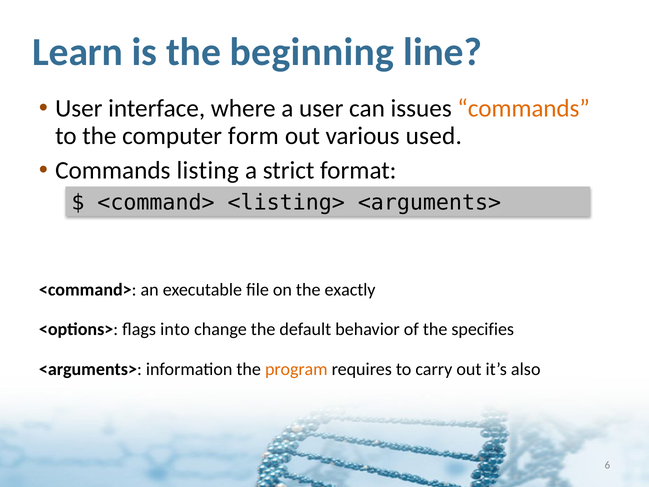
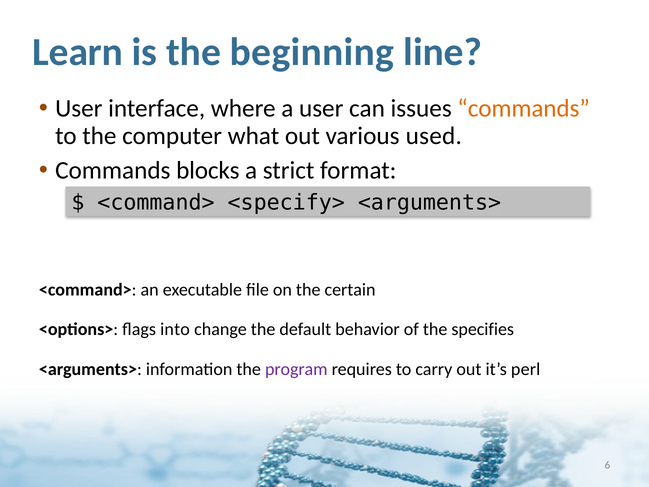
form: form -> what
listing: listing -> blocks
<listing>: <listing> -> <specify>
exactly: exactly -> certain
program colour: orange -> purple
also: also -> perl
